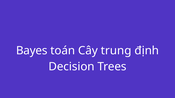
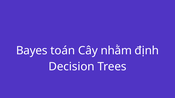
trung: trung -> nhằm
